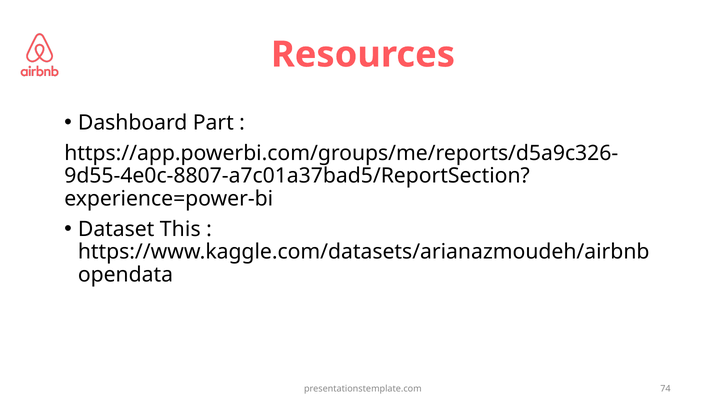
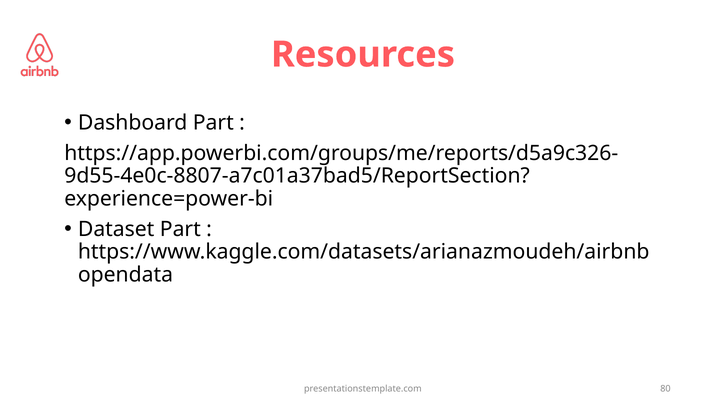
Dataset This: This -> Part
74: 74 -> 80
